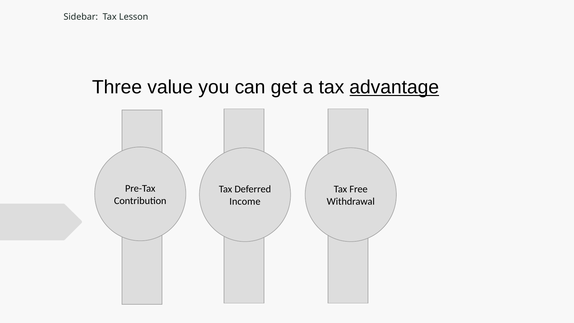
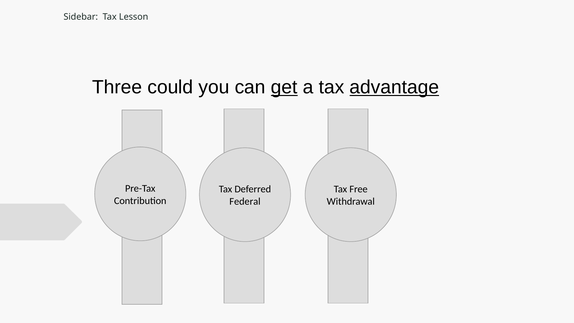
value: value -> could
get underline: none -> present
Income: Income -> Federal
